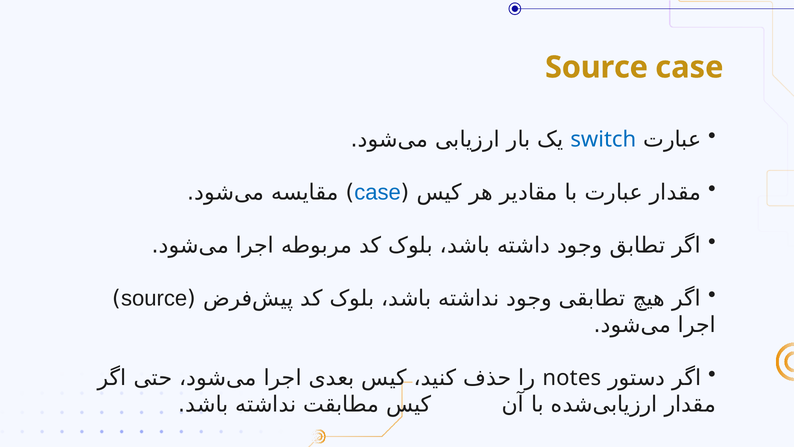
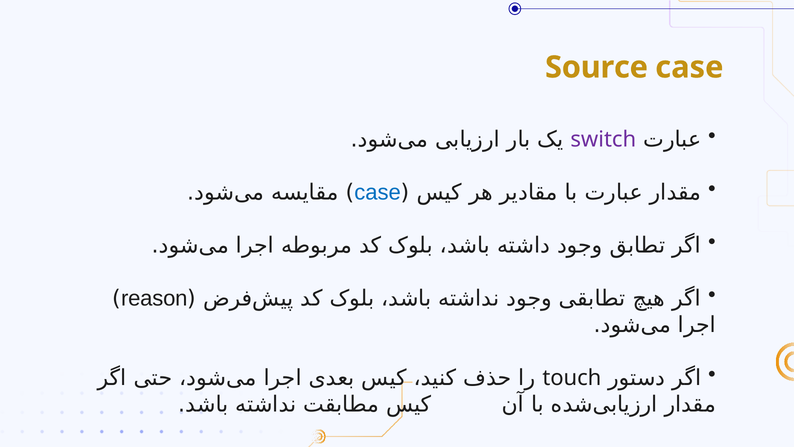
switch colour: blue -> purple
source at (154, 298): source -> reason
notes: notes -> touch
